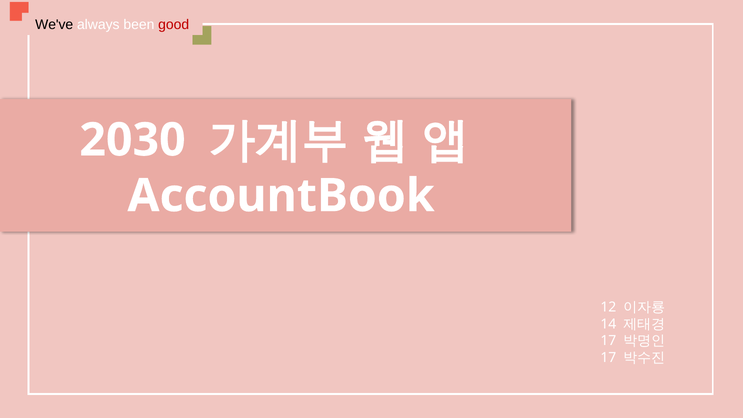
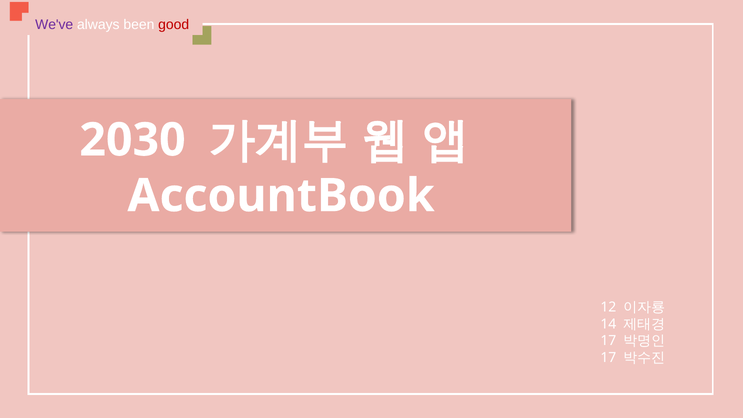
We've colour: black -> purple
